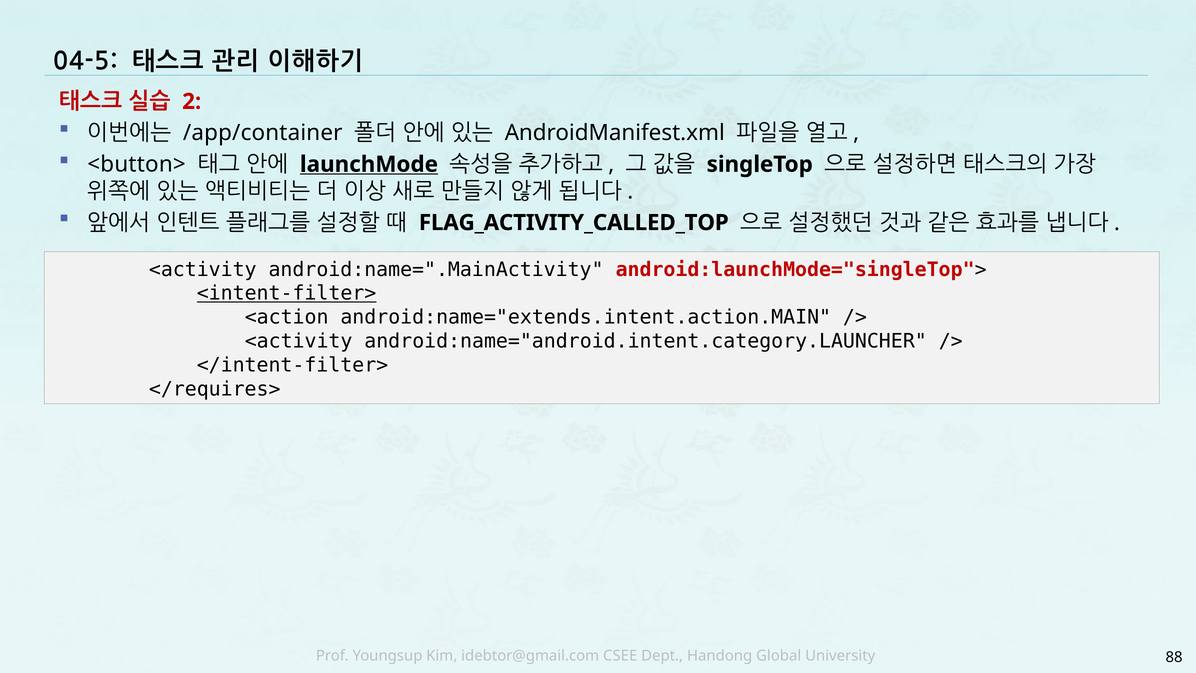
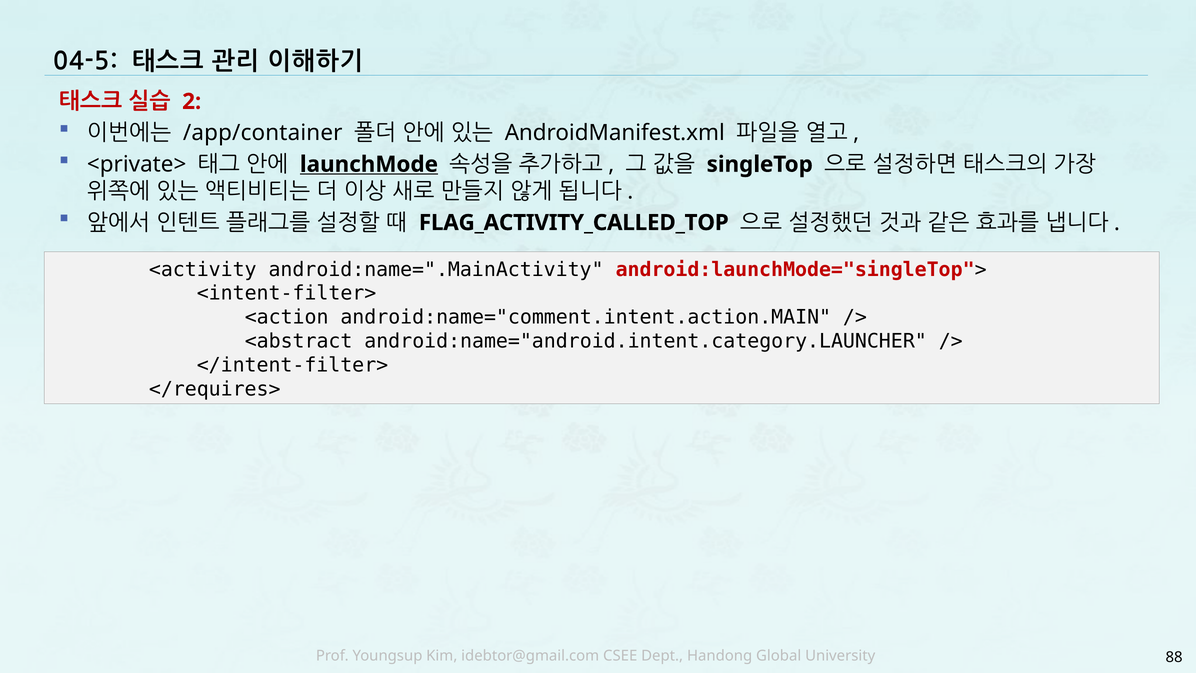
<button>: <button> -> <private>
<intent-filter> underline: present -> none
android:name="extends.intent.action.MAIN: android:name="extends.intent.action.MAIN -> android:name="comment.intent.action.MAIN
<activity at (299, 341): <activity -> <abstract
